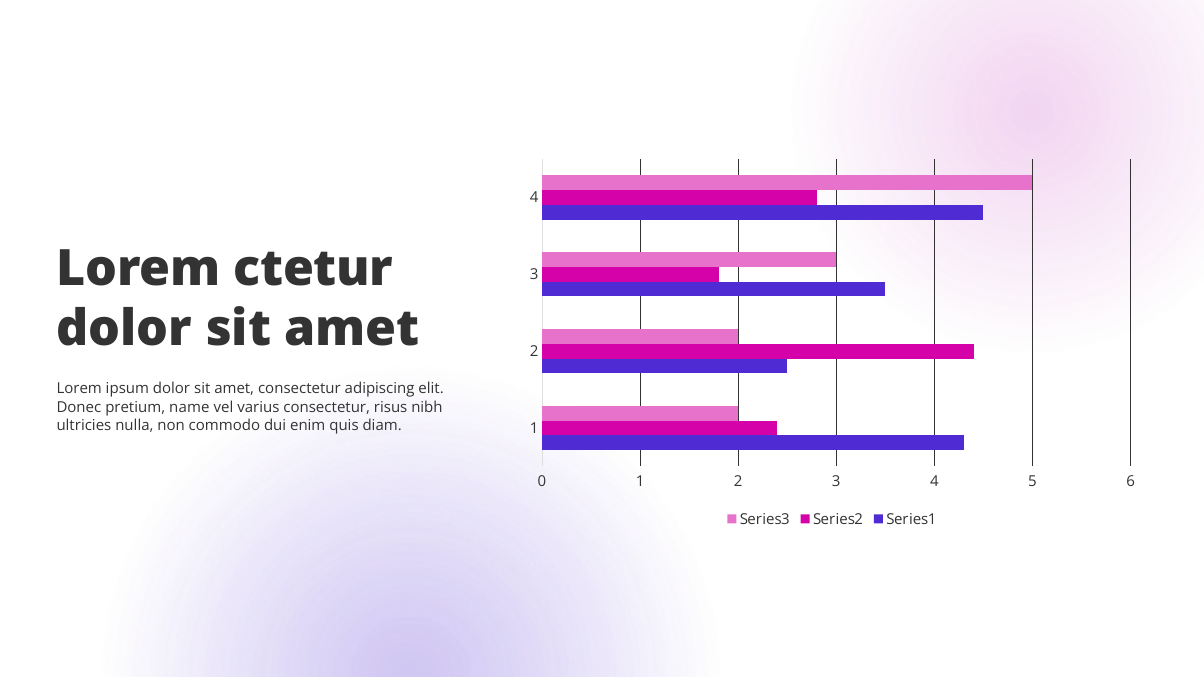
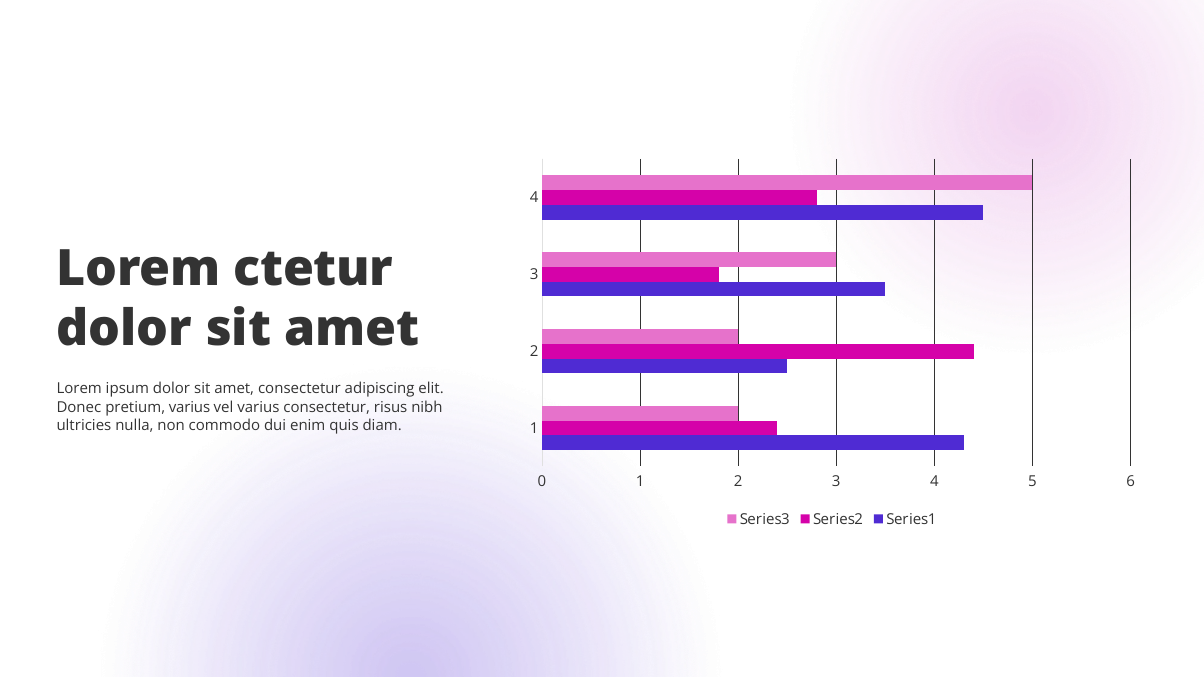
pretium name: name -> varius
